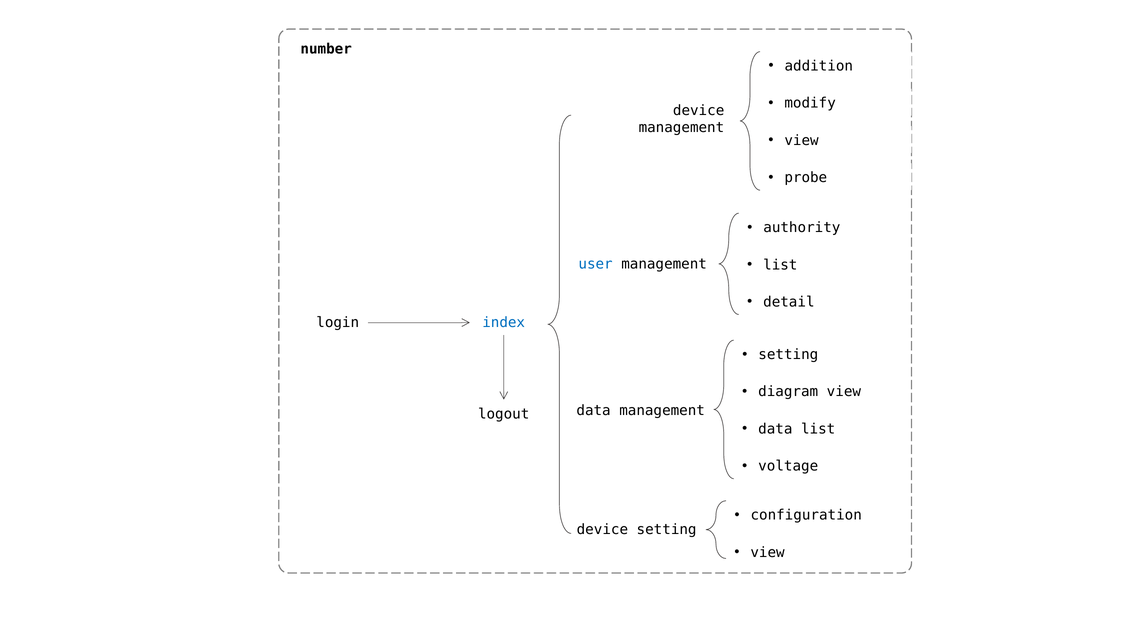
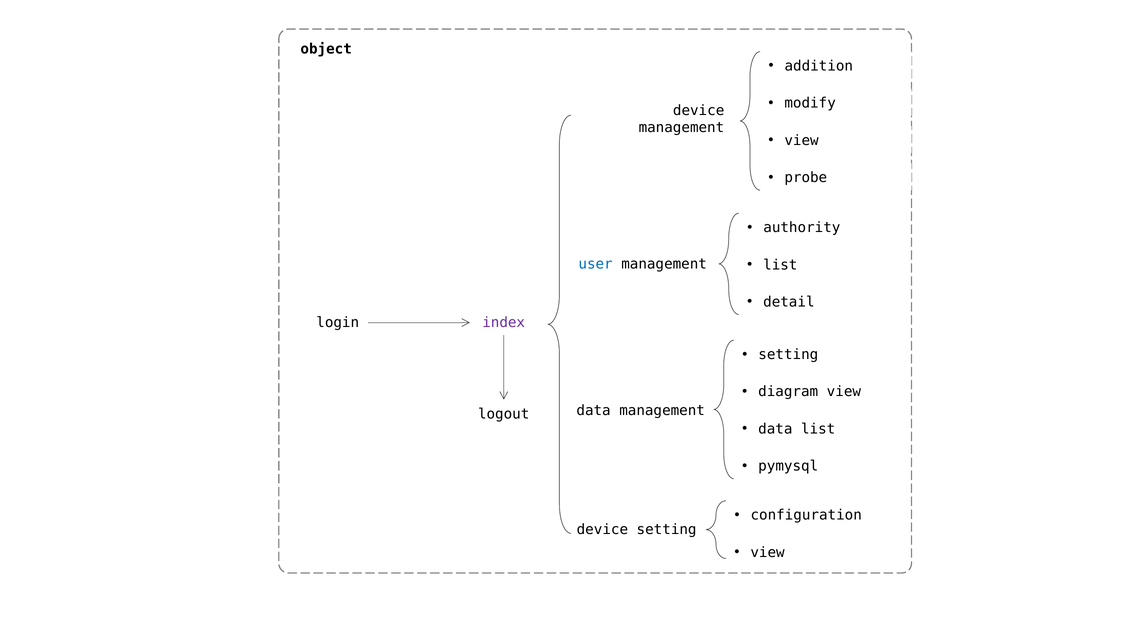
number: number -> object
index colour: blue -> purple
voltage: voltage -> pymysql
